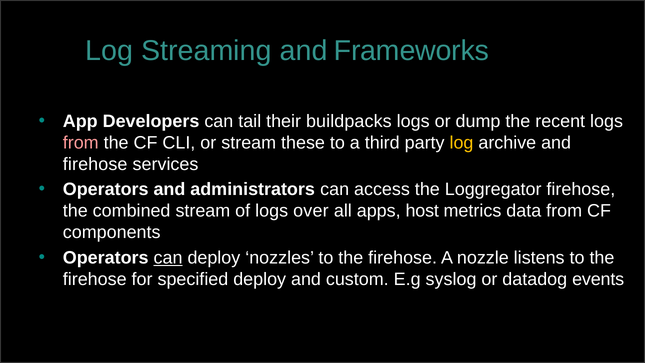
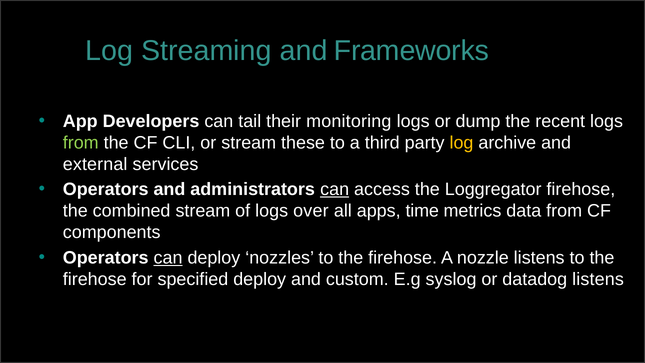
buildpacks: buildpacks -> monitoring
from at (81, 143) colour: pink -> light green
firehose at (95, 164): firehose -> external
can at (335, 189) underline: none -> present
host: host -> time
datadog events: events -> listens
